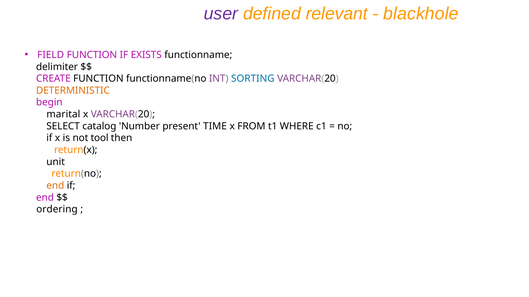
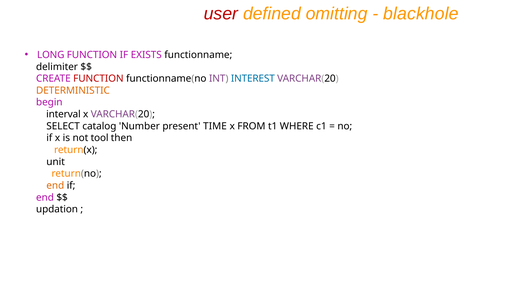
user colour: purple -> red
relevant: relevant -> omitting
FIELD: FIELD -> LONG
FUNCTION at (98, 79) colour: black -> red
SORTING: SORTING -> INTEREST
marital: marital -> interval
ordering: ordering -> updation
